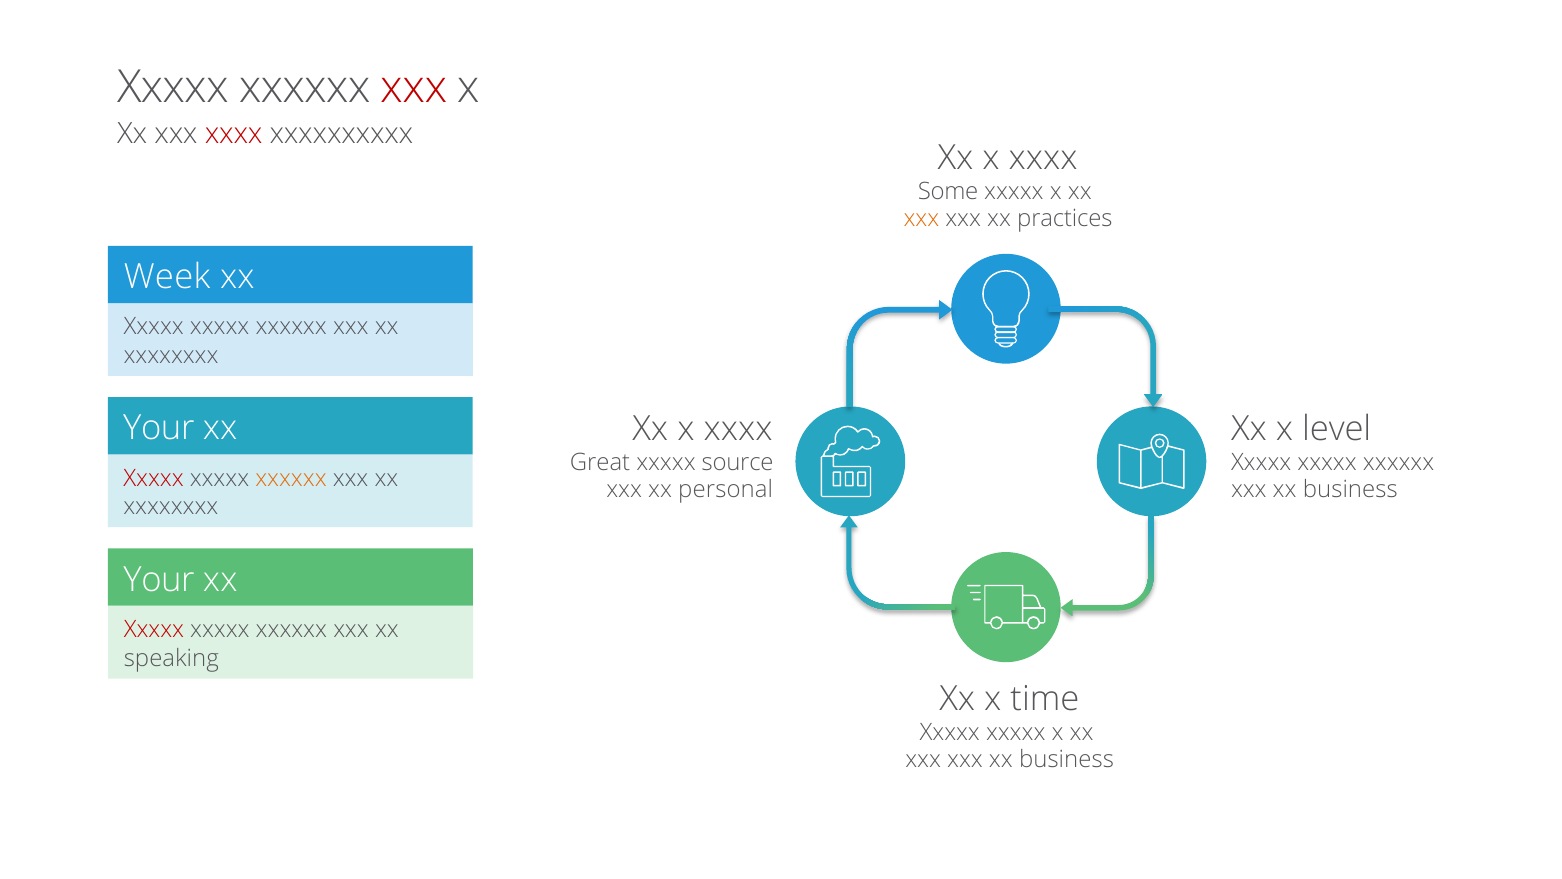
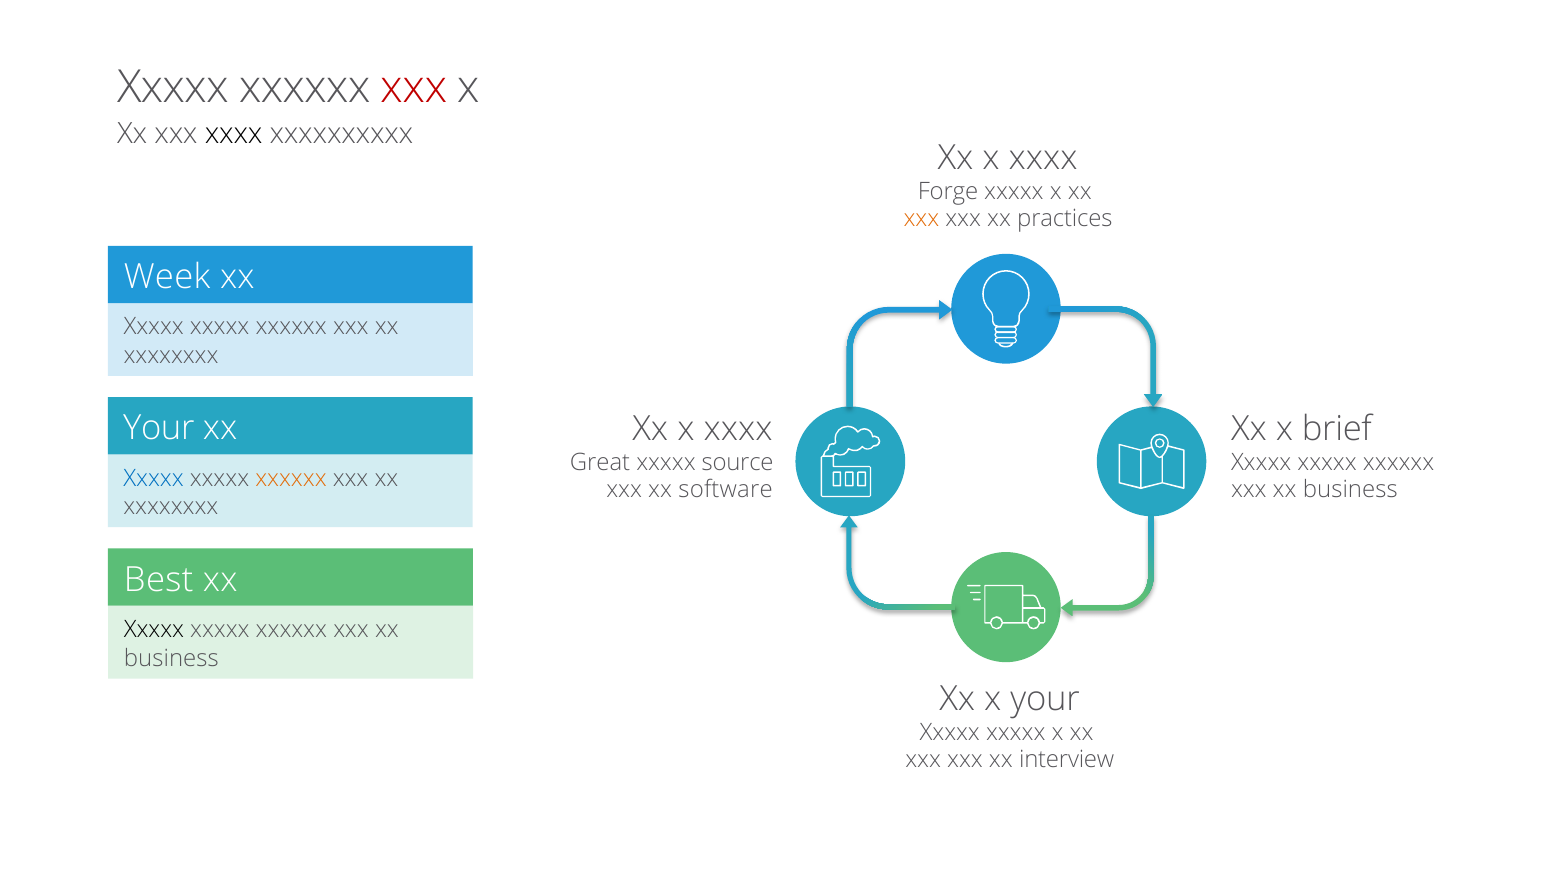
xxxx at (234, 134) colour: red -> black
Some: Some -> Forge
level: level -> brief
Xxxxx at (154, 478) colour: red -> blue
personal: personal -> software
Your at (159, 579): Your -> Best
Xxxxx at (154, 629) colour: red -> black
speaking at (171, 658): speaking -> business
x time: time -> your
xxx xxx xx business: business -> interview
